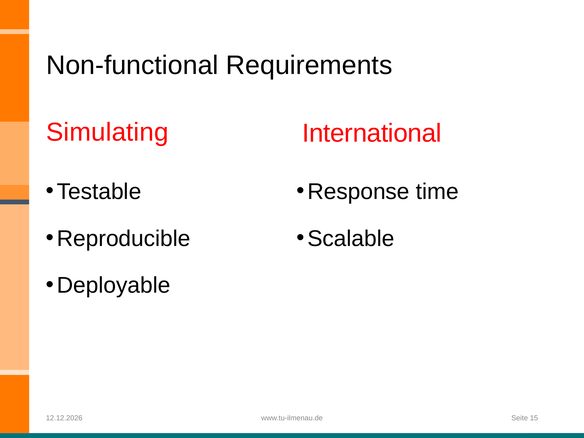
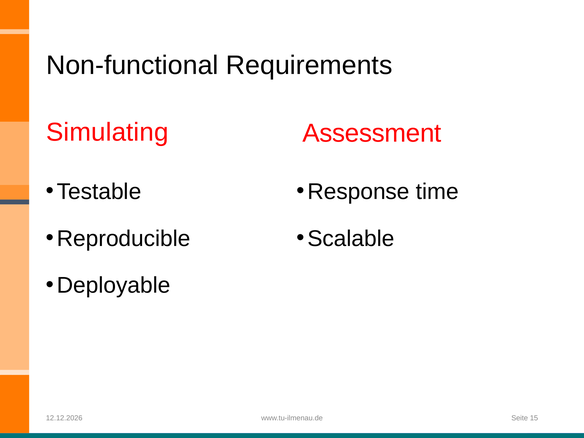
International: International -> Assessment
